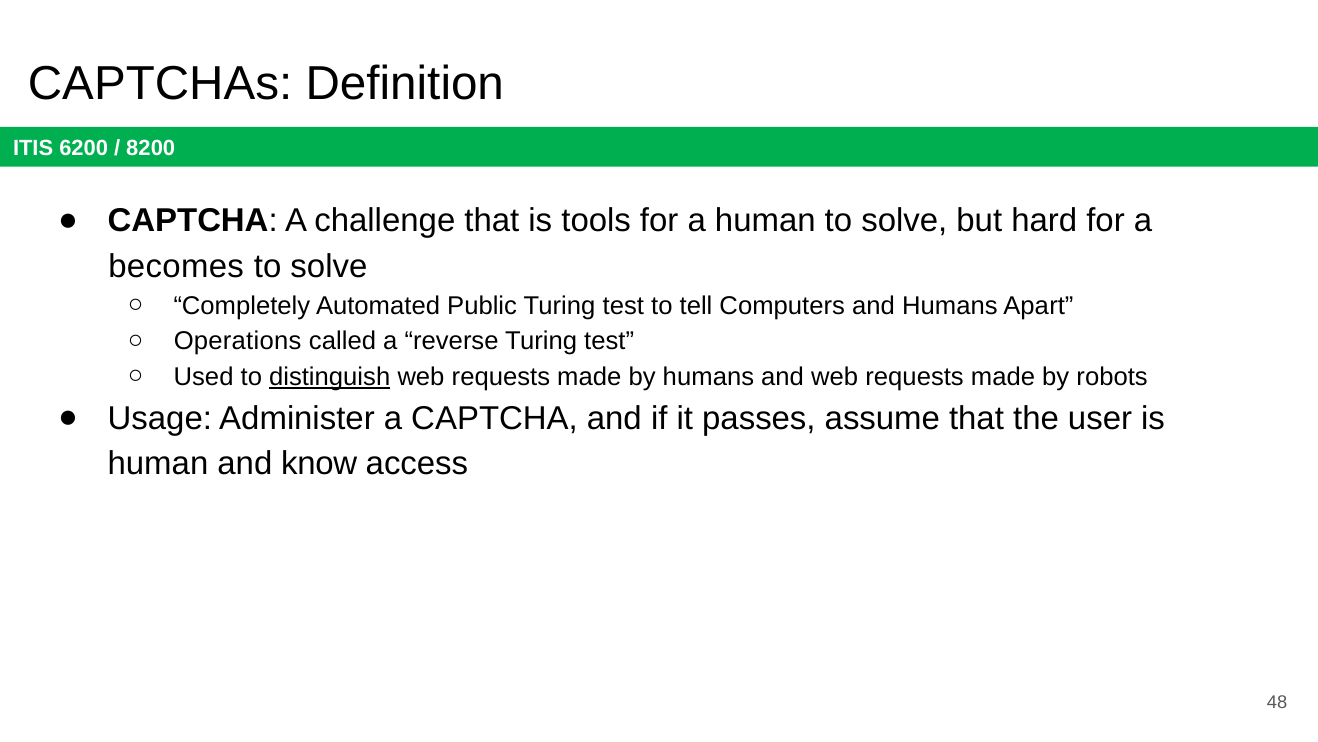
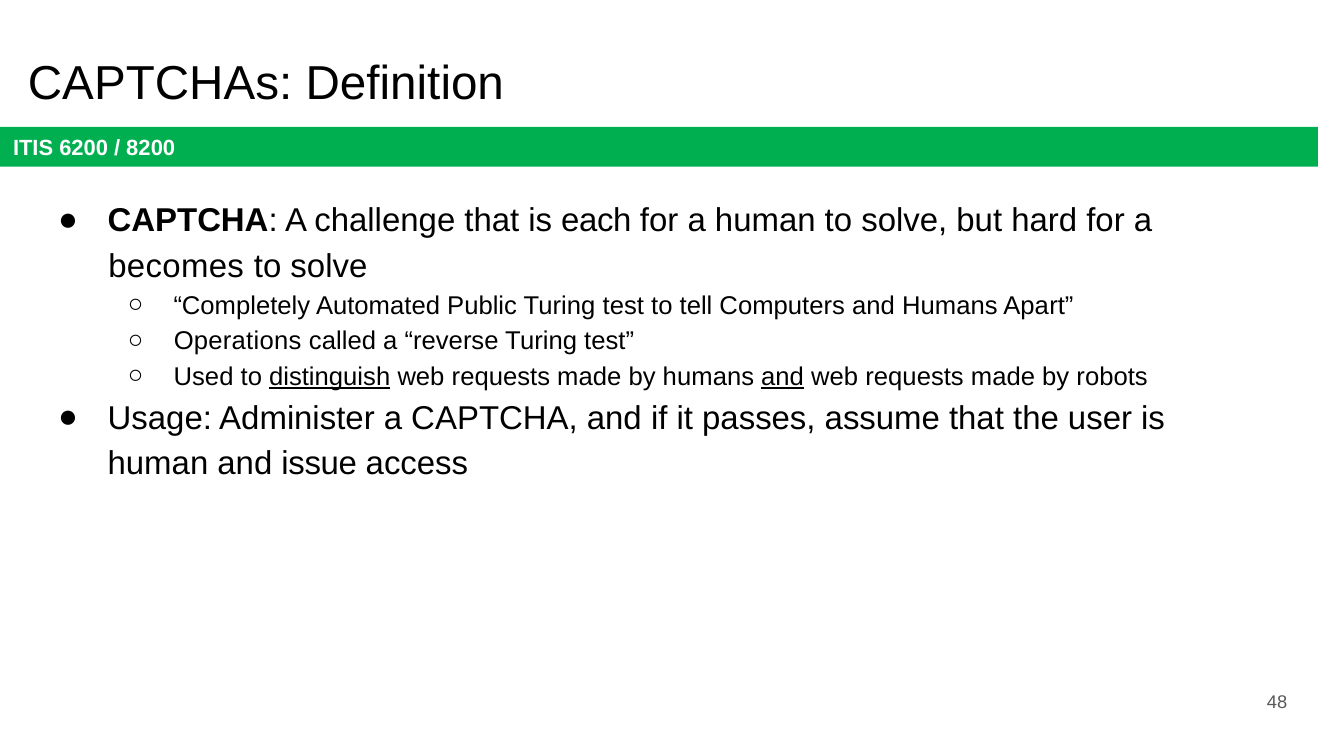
tools: tools -> each
and at (783, 377) underline: none -> present
know: know -> issue
